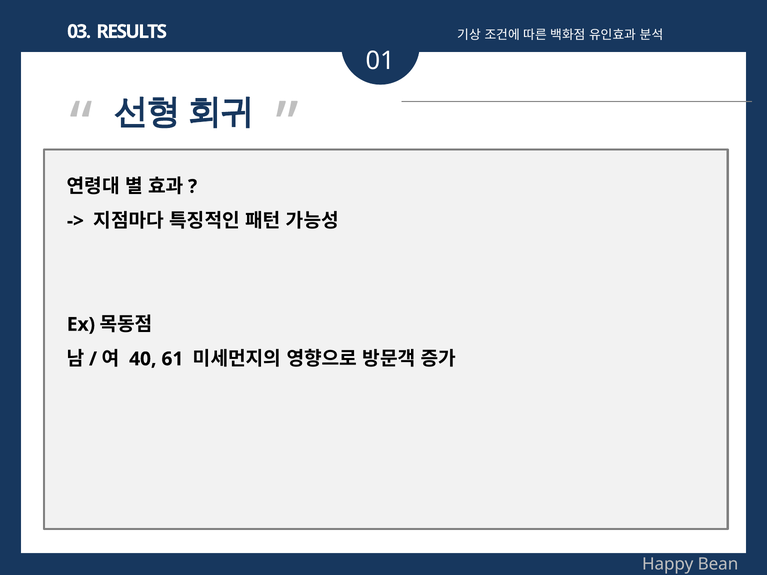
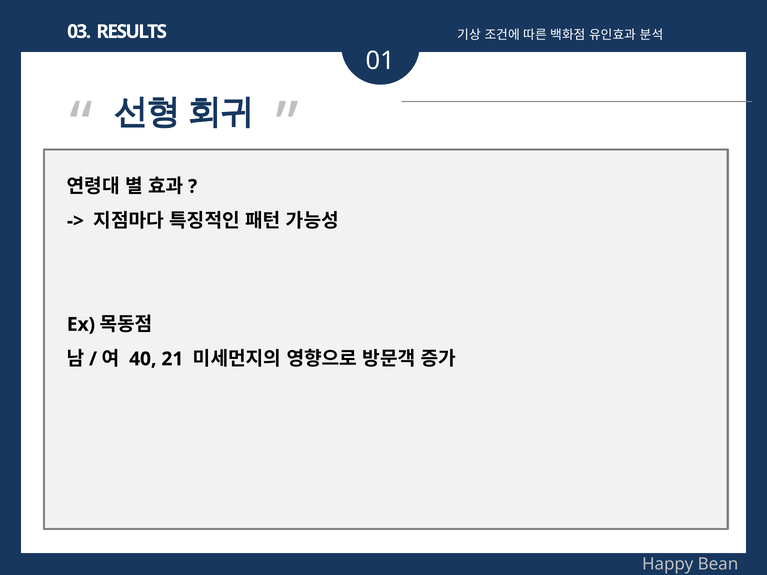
61: 61 -> 21
